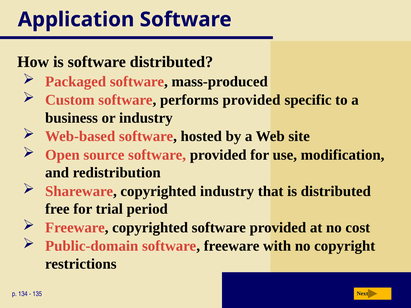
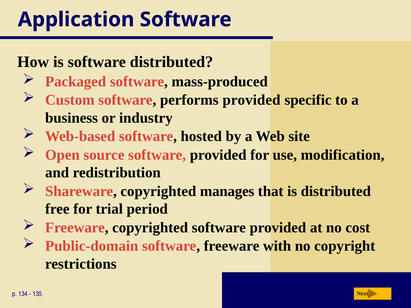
copyrighted industry: industry -> manages
